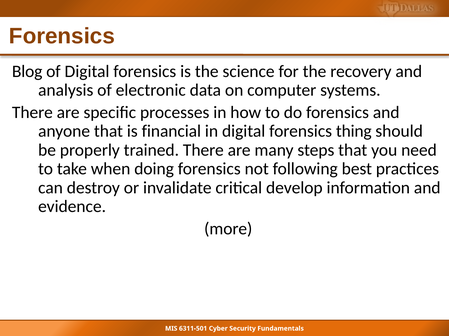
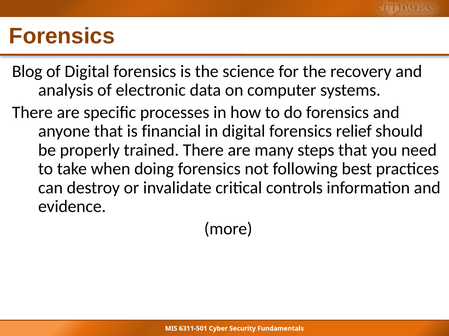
thing: thing -> relief
develop: develop -> controls
